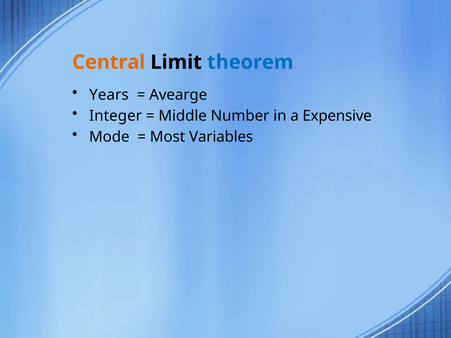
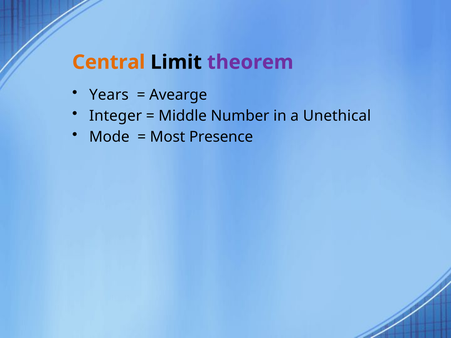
theorem colour: blue -> purple
Expensive: Expensive -> Unethical
Variables: Variables -> Presence
